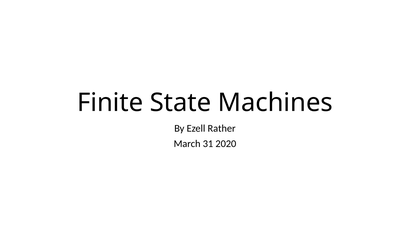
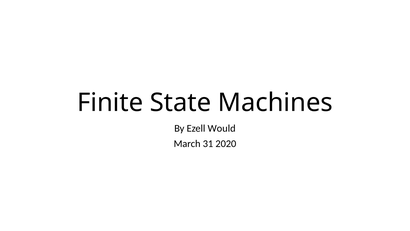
Rather: Rather -> Would
